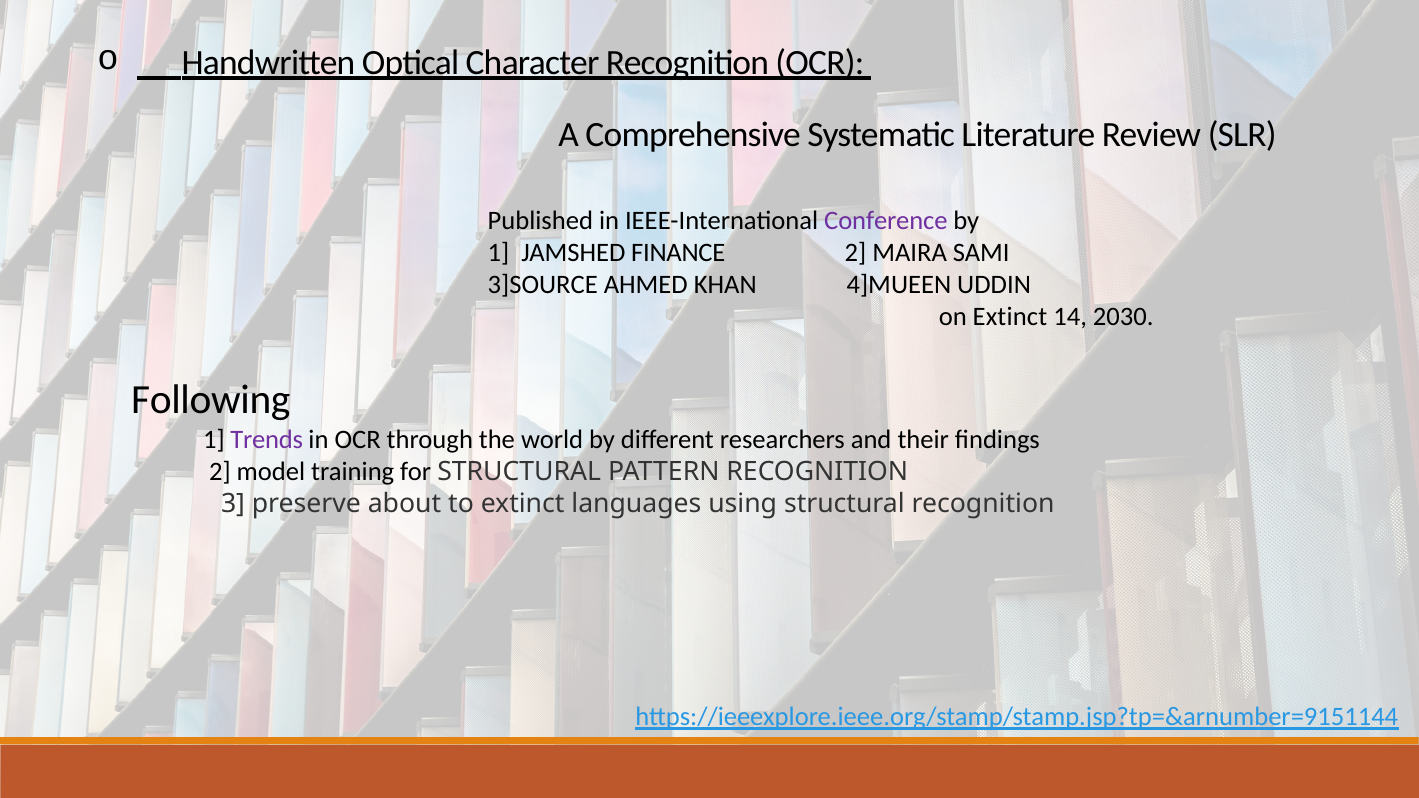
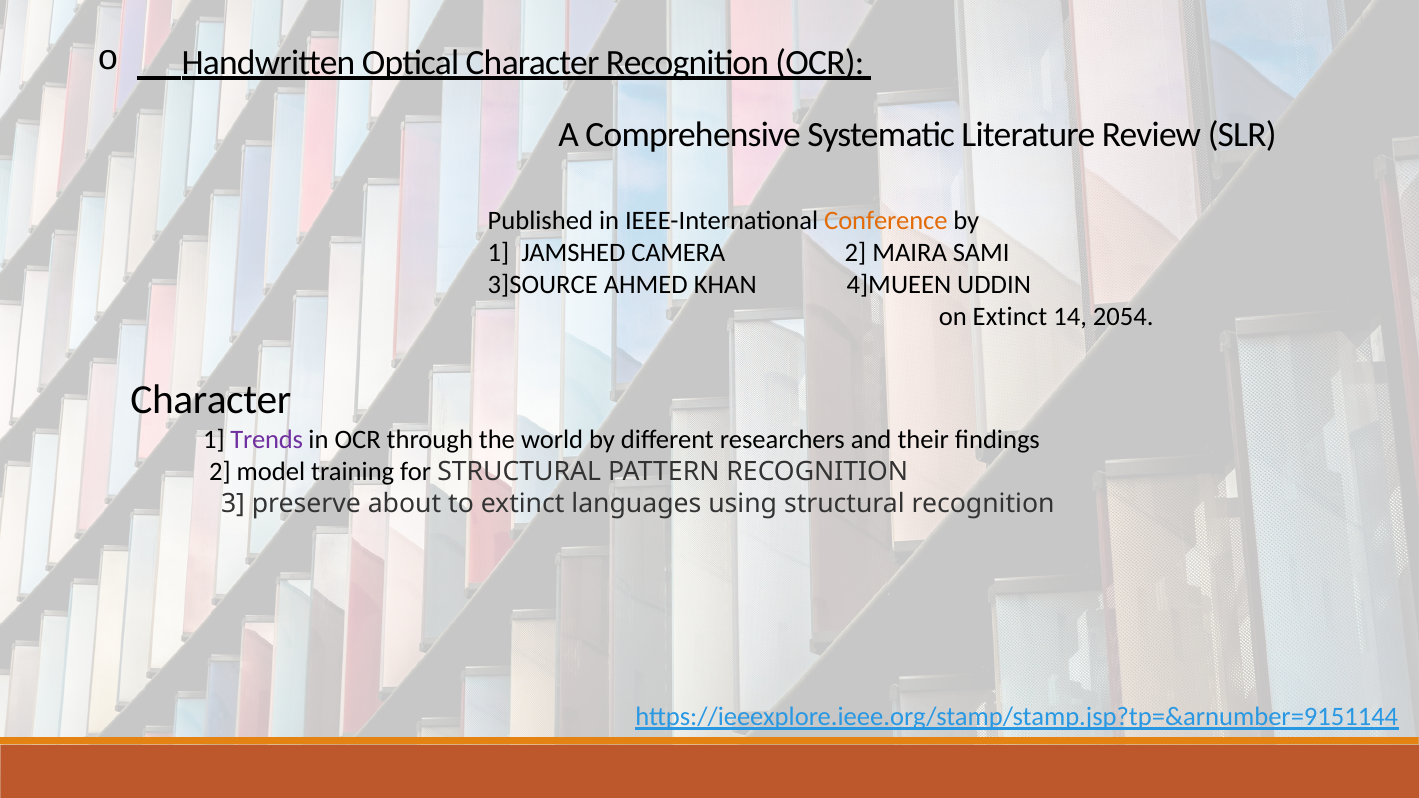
Conference colour: purple -> orange
FINANCE: FINANCE -> CAMERA
2030: 2030 -> 2054
Following at (211, 400): Following -> Character
